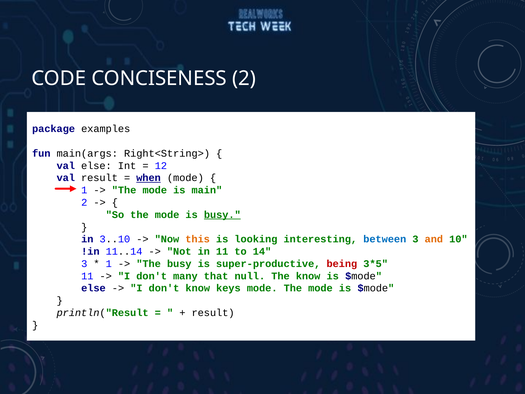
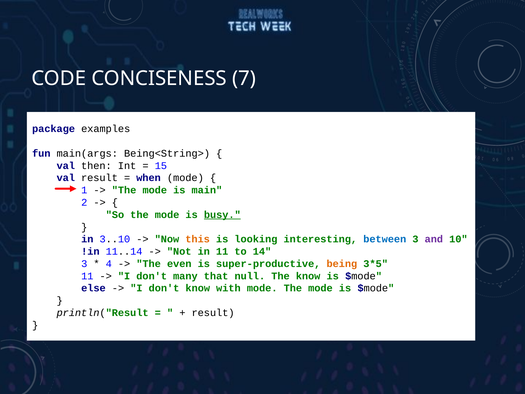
CONCISENESS 2: 2 -> 7
Right<String>: Right<String> -> Being<String>
val else: else -> then
12: 12 -> 15
when underline: present -> none
and colour: orange -> purple
1 at (109, 264): 1 -> 4
The busy: busy -> even
being colour: red -> orange
keys: keys -> with
